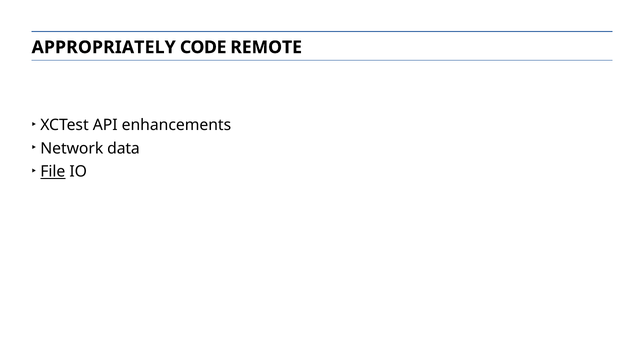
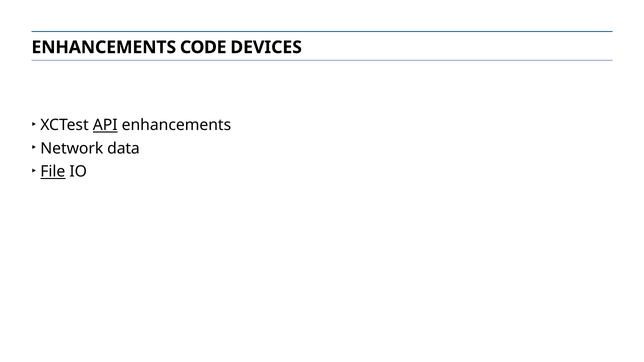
APPROPRIATELY at (104, 47): APPROPRIATELY -> ENHANCEMENTS
REMOTE: REMOTE -> DEVICES
API underline: none -> present
